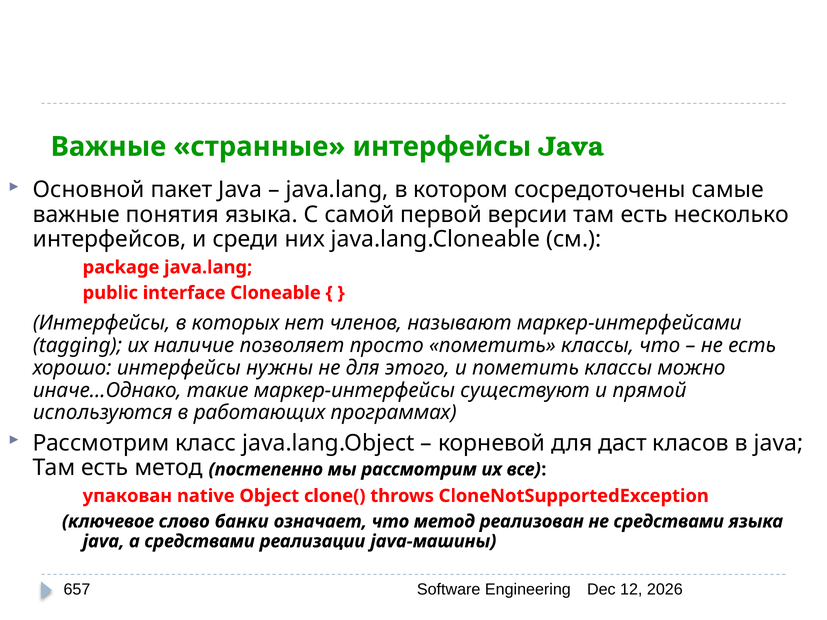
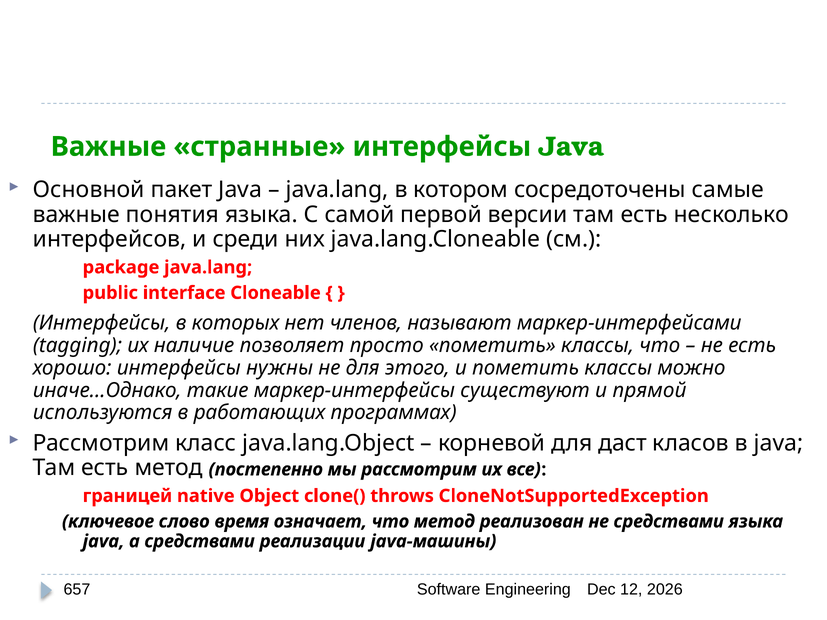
упакован: упакован -> границей
банки: банки -> время
